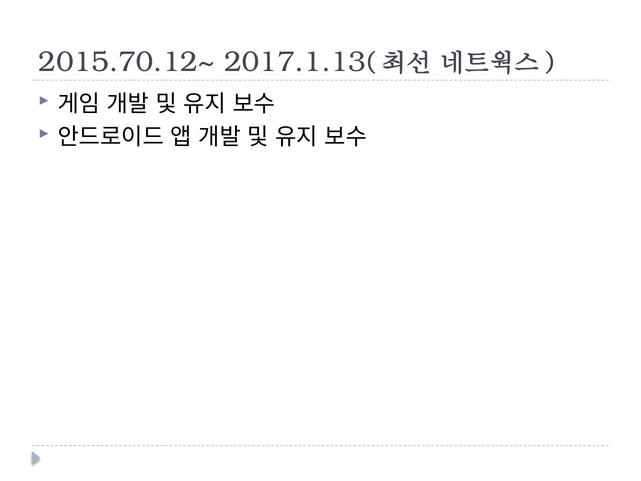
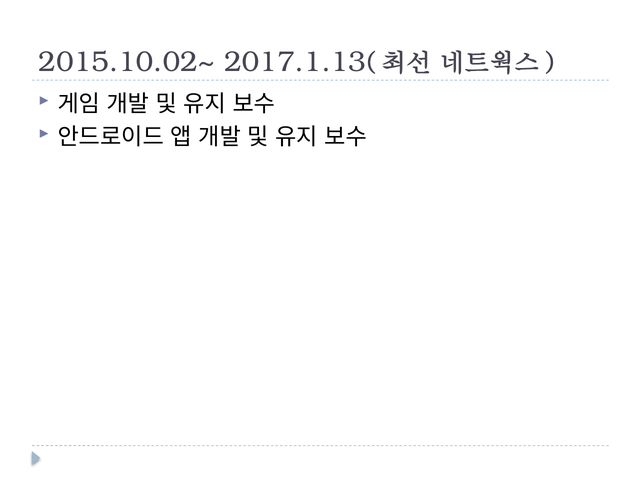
2015.70.12~: 2015.70.12~ -> 2015.10.02~
